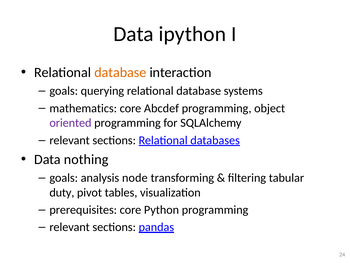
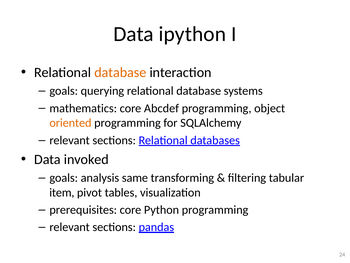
oriented colour: purple -> orange
nothing: nothing -> invoked
node: node -> same
duty: duty -> item
